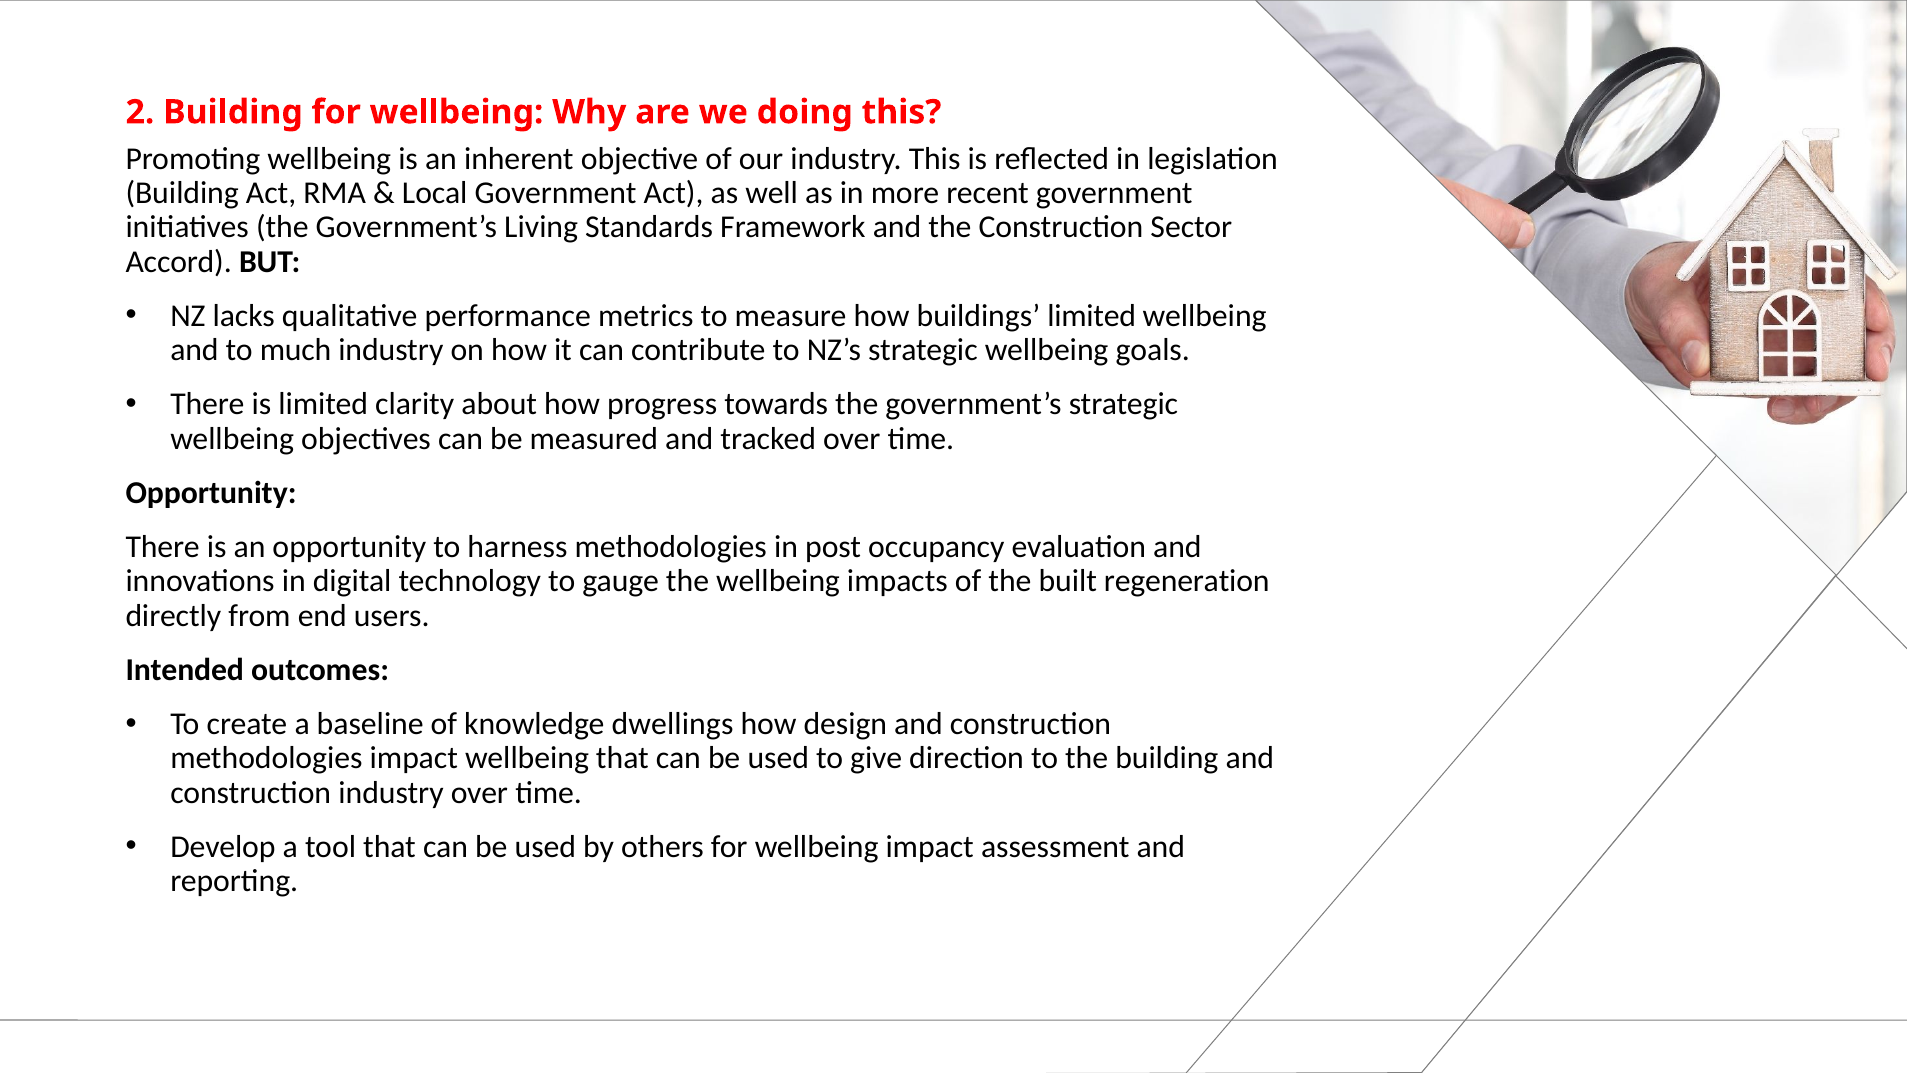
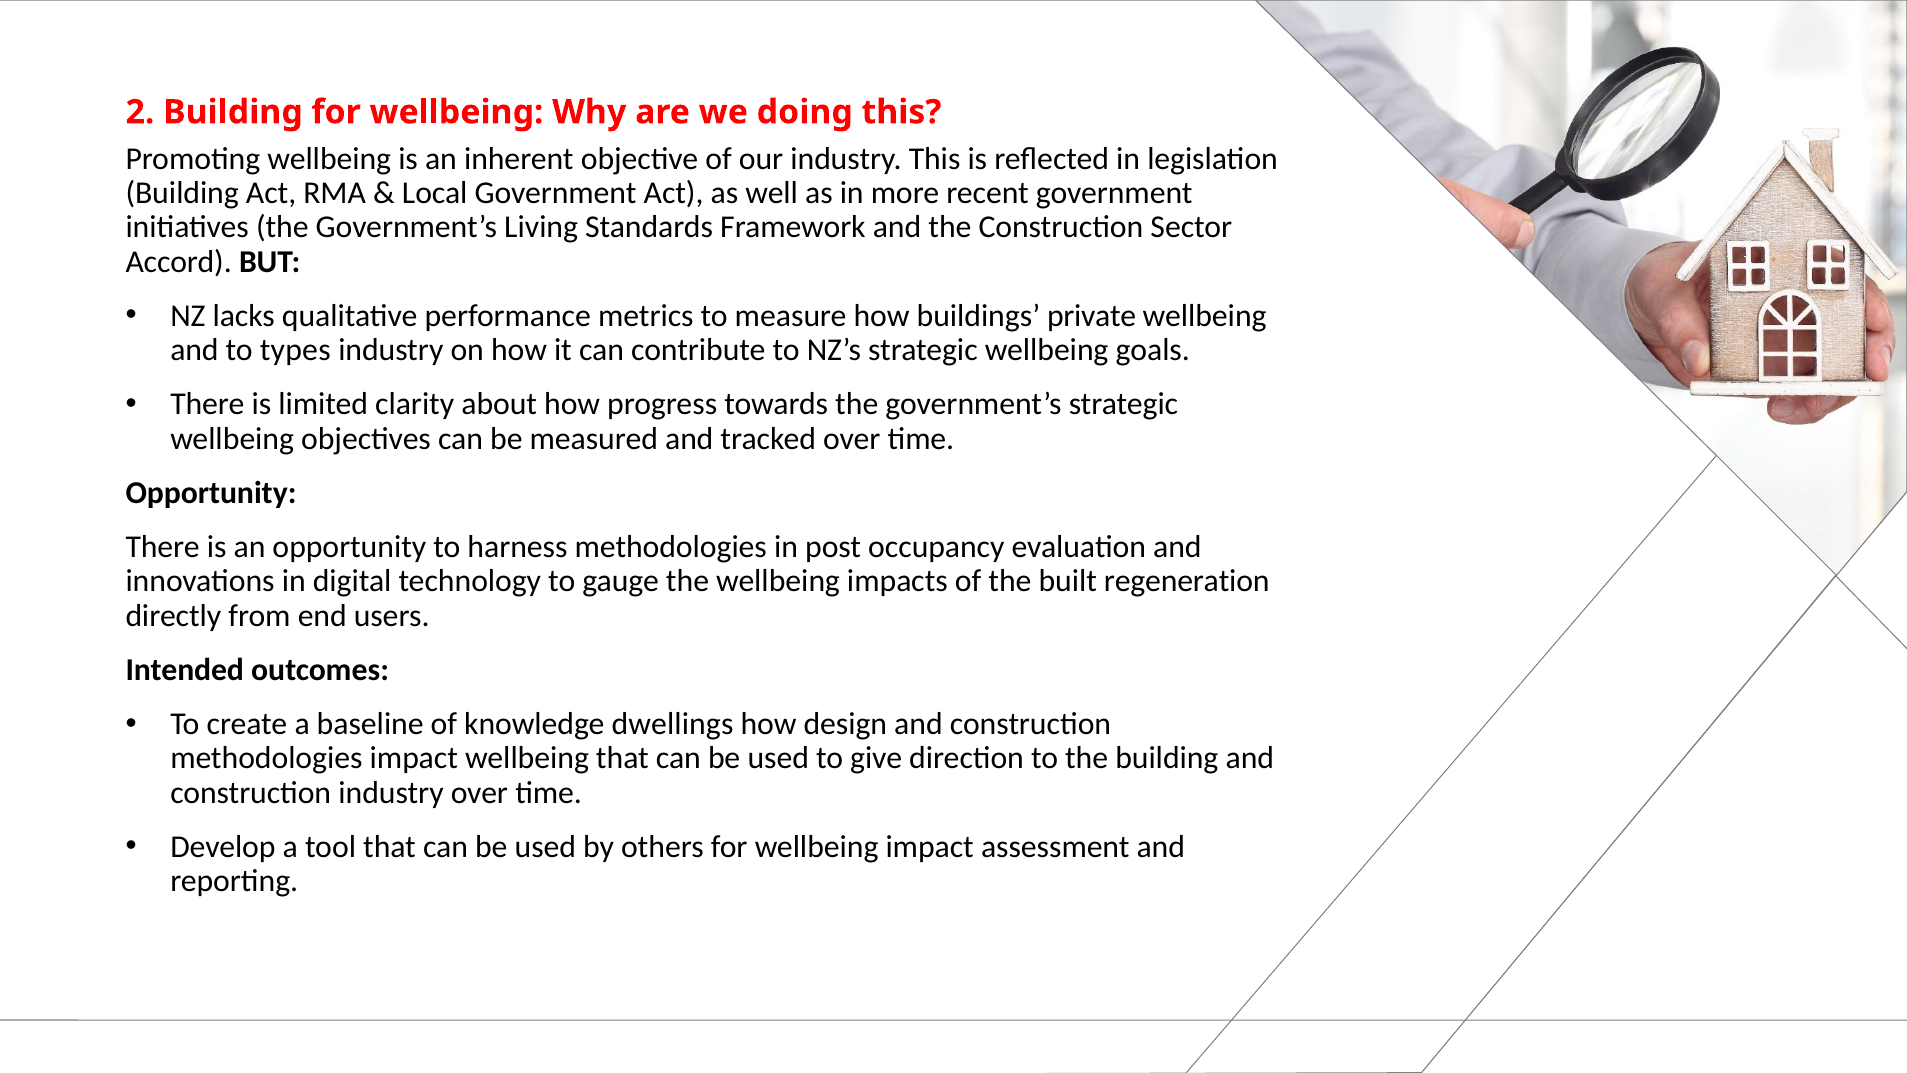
buildings limited: limited -> private
much: much -> types
